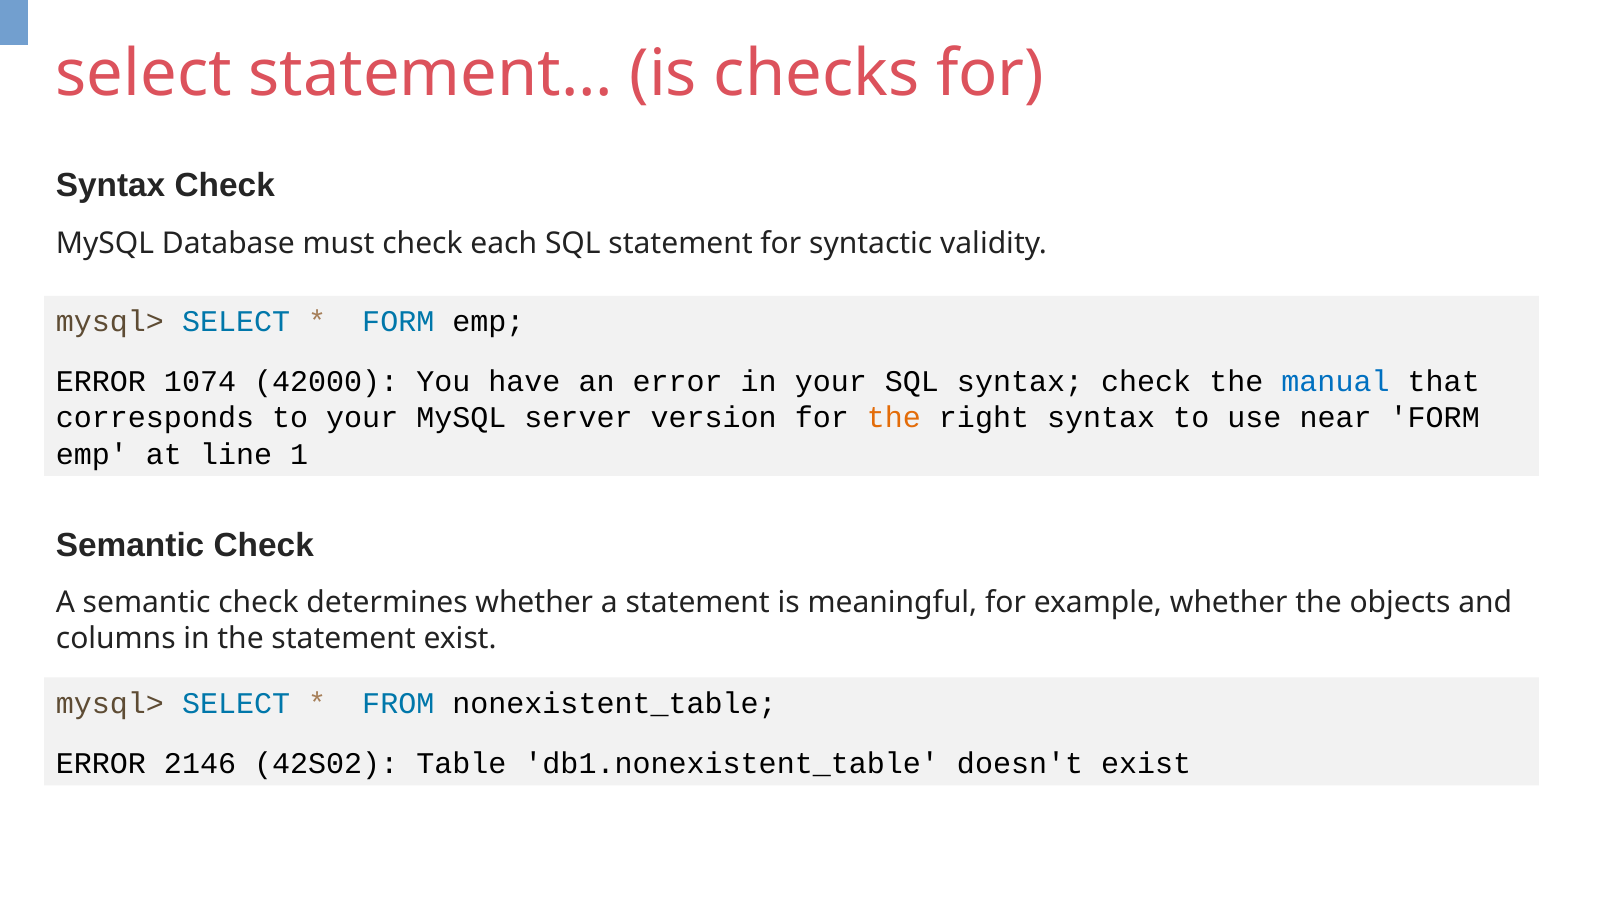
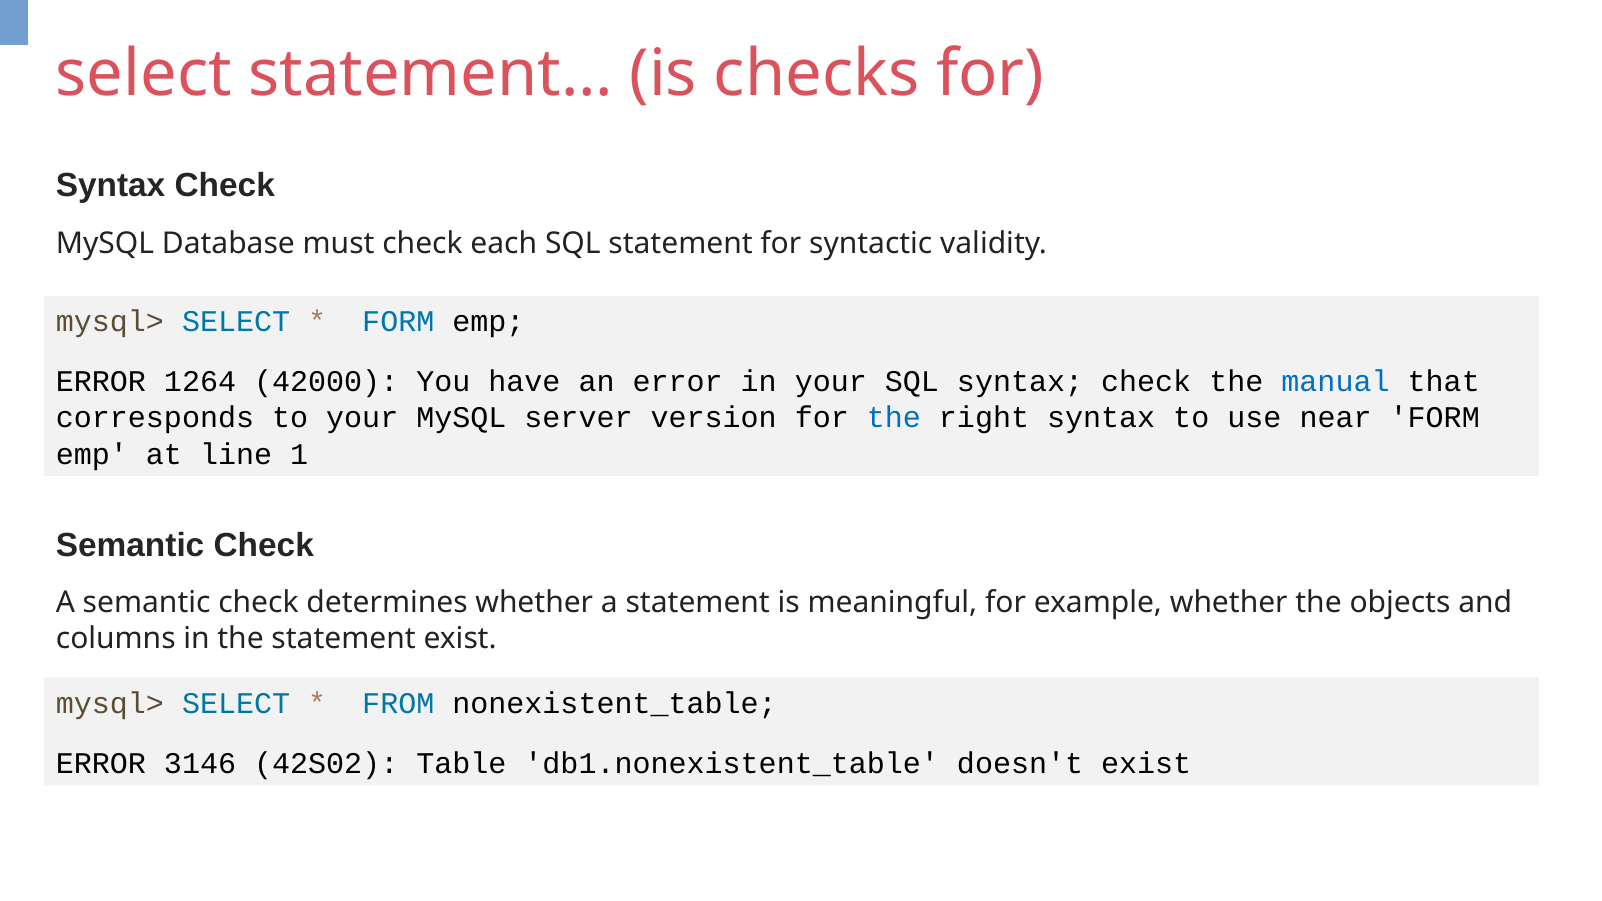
1074: 1074 -> 1264
the at (894, 418) colour: orange -> blue
2146: 2146 -> 3146
